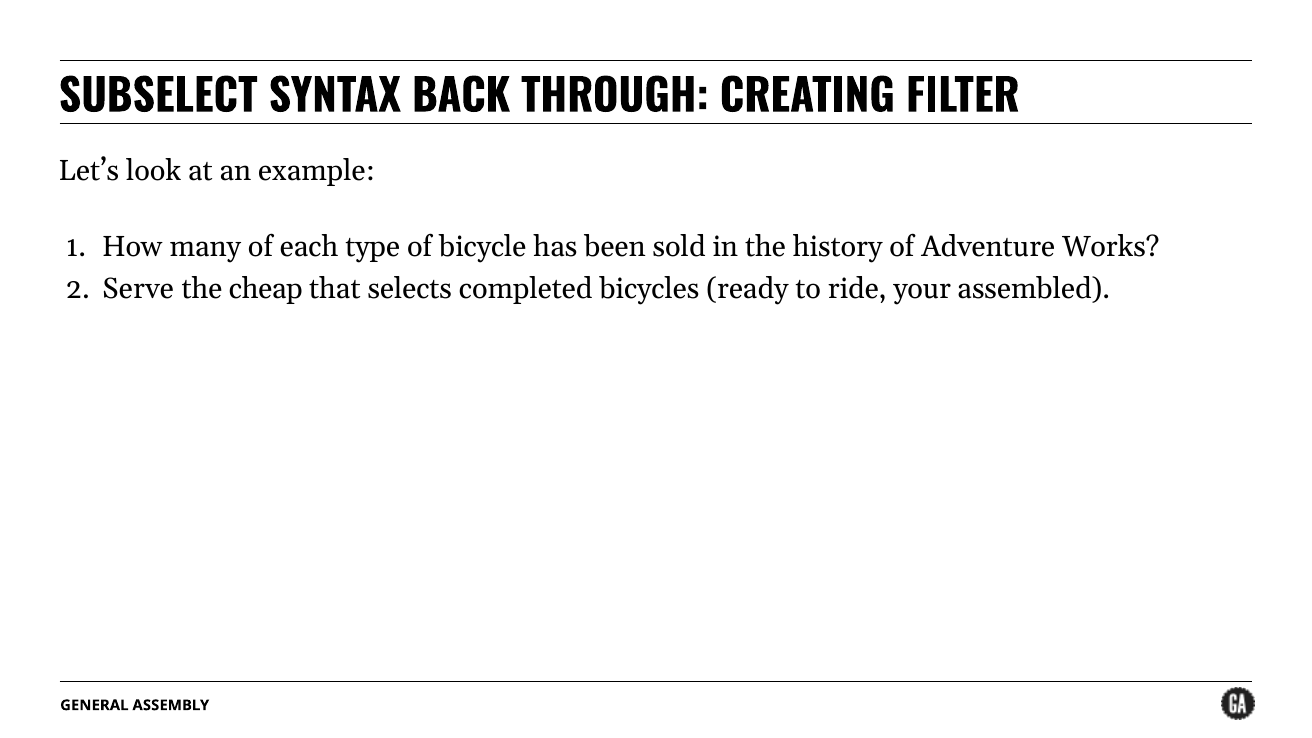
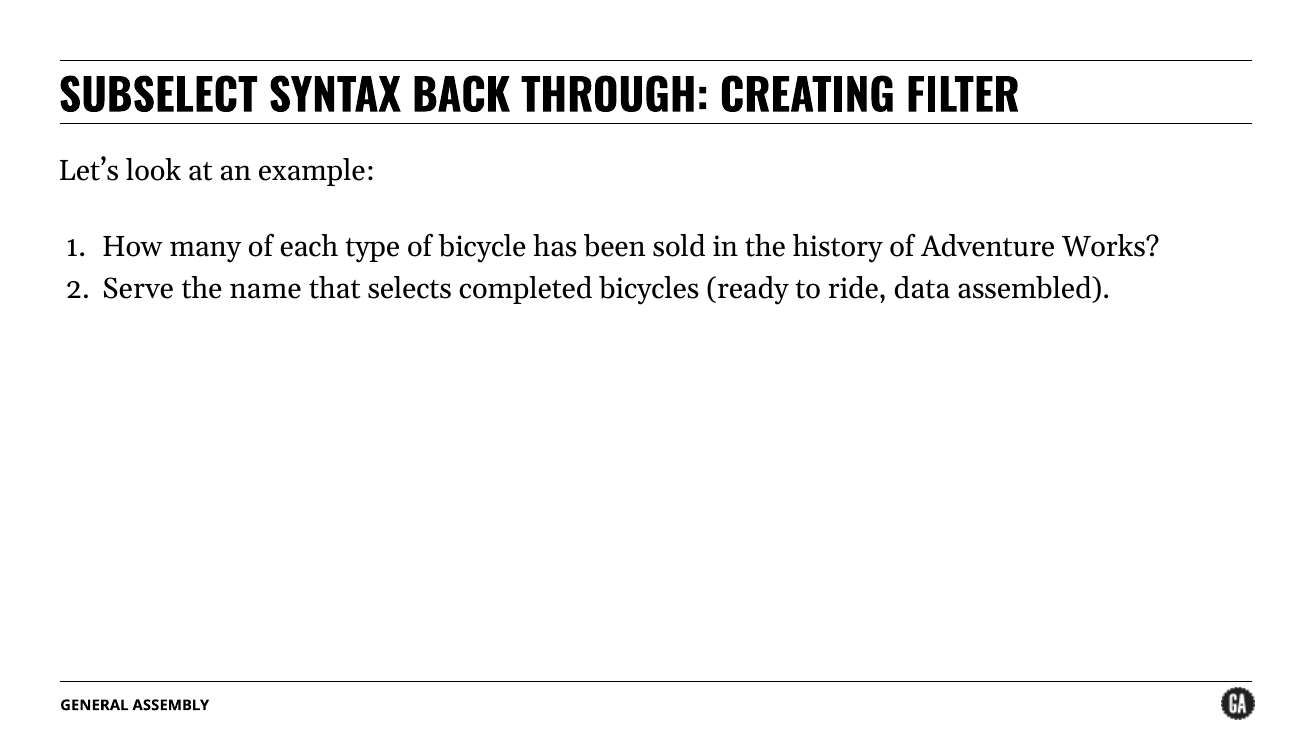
cheap: cheap -> name
your: your -> data
